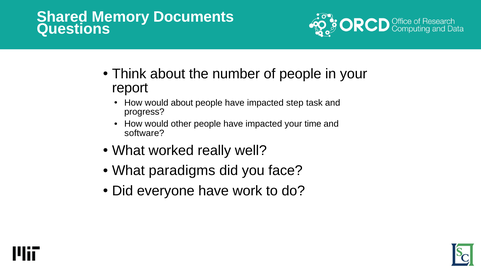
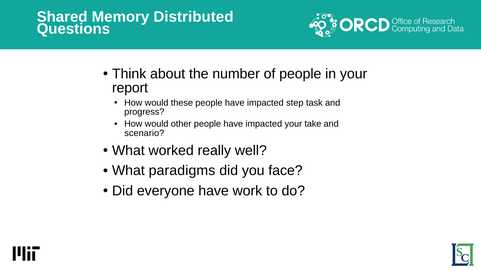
Documents: Documents -> Distributed
would about: about -> these
time: time -> take
software: software -> scenario
